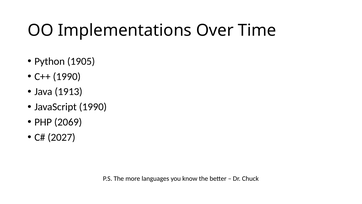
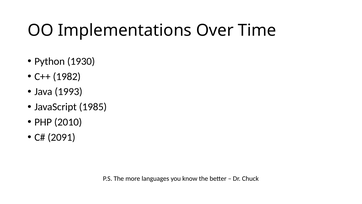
1905: 1905 -> 1930
C++ 1990: 1990 -> 1982
1913: 1913 -> 1993
JavaScript 1990: 1990 -> 1985
2069: 2069 -> 2010
2027: 2027 -> 2091
